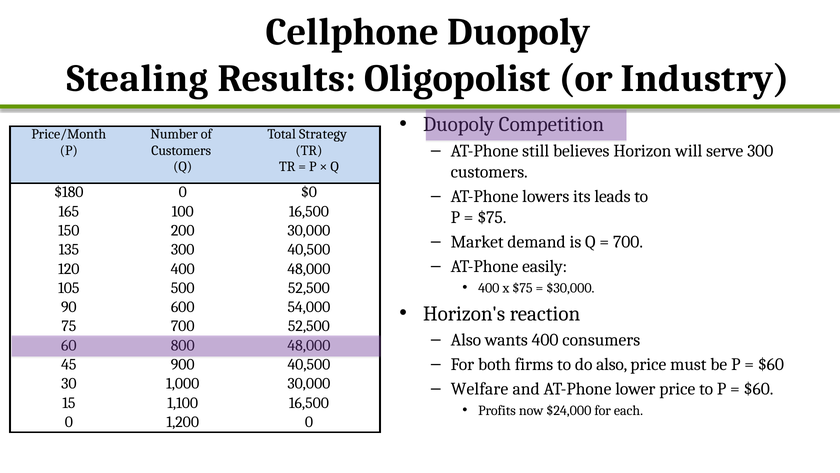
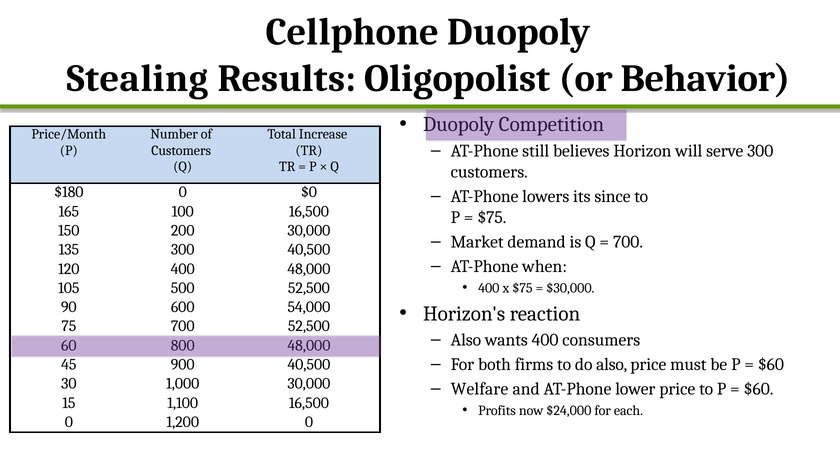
Industry: Industry -> Behavior
Strategy: Strategy -> Increase
leads: leads -> since
easily: easily -> when
